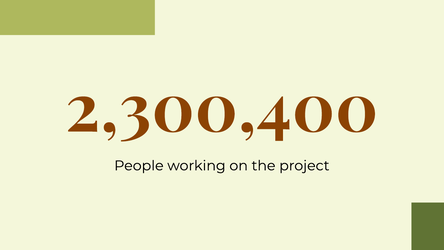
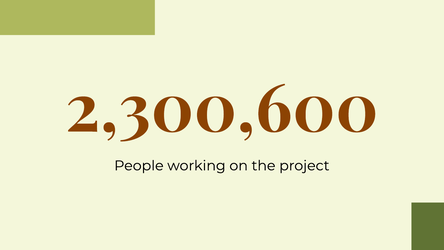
2,300,400: 2,300,400 -> 2,300,600
